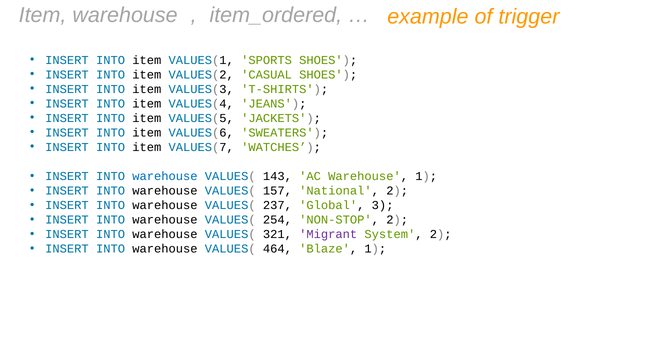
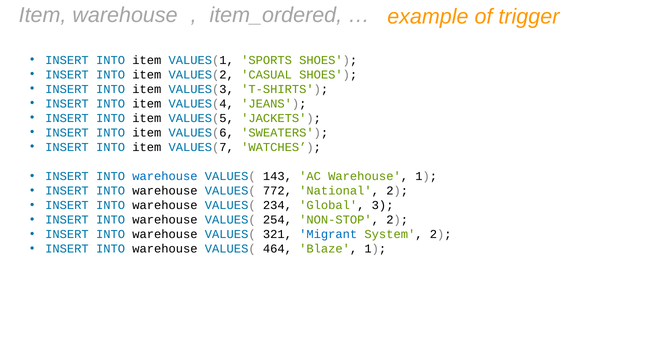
157: 157 -> 772
237: 237 -> 234
Migrant colour: purple -> blue
